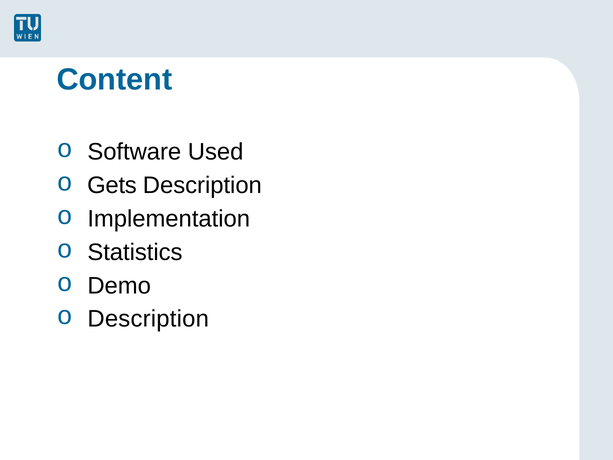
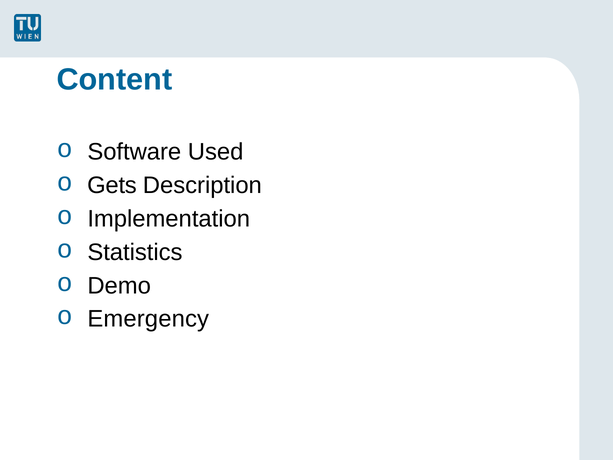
Description at (148, 319): Description -> Emergency
